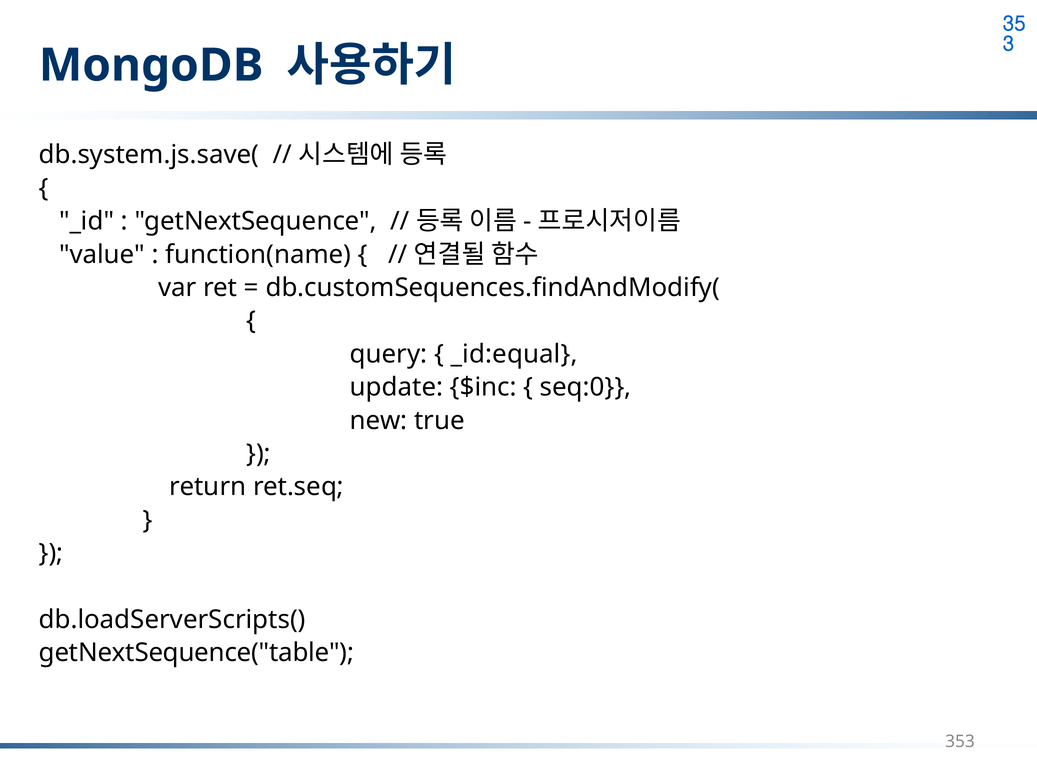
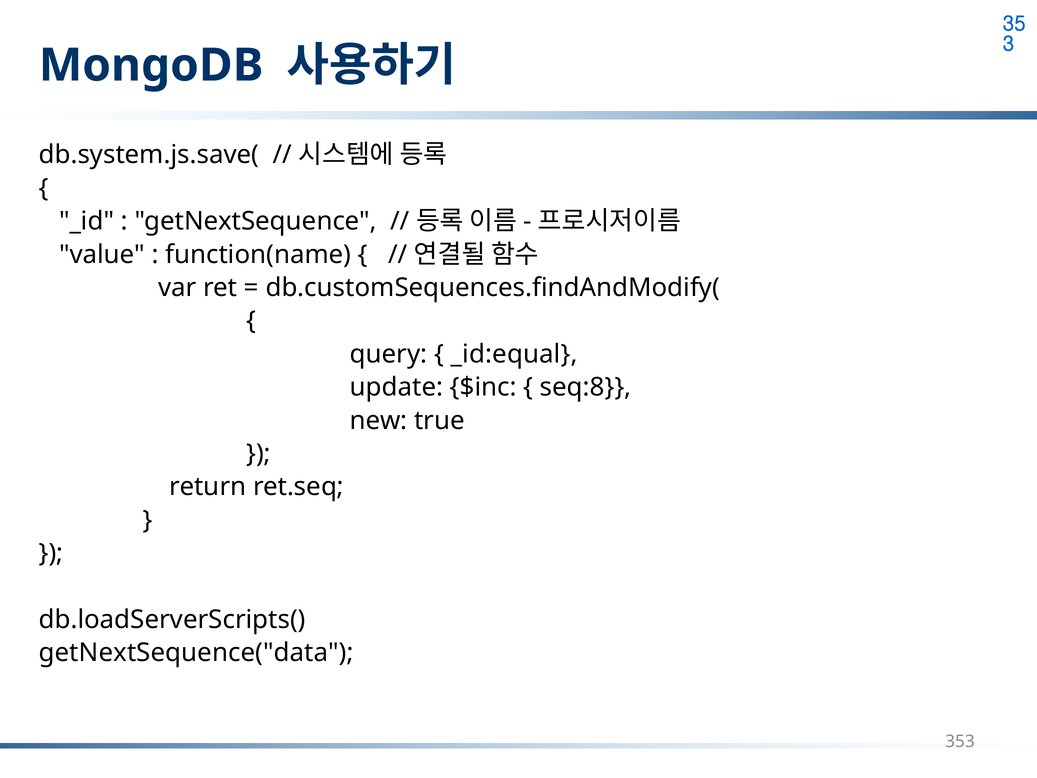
seq:0: seq:0 -> seq:8
getNextSequence("table: getNextSequence("table -> getNextSequence("data
